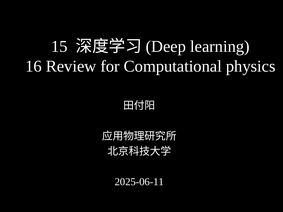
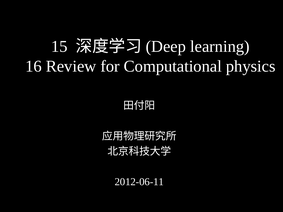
2025-06-11: 2025-06-11 -> 2012-06-11
